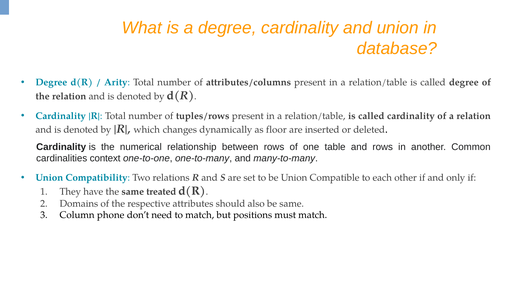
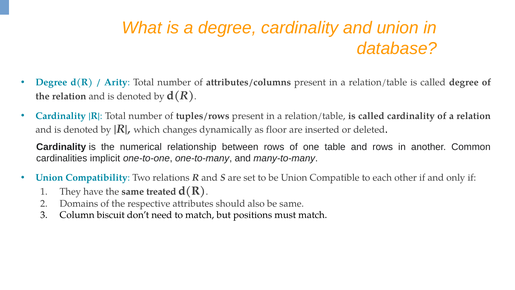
context: context -> implicit
phone: phone -> biscuit
